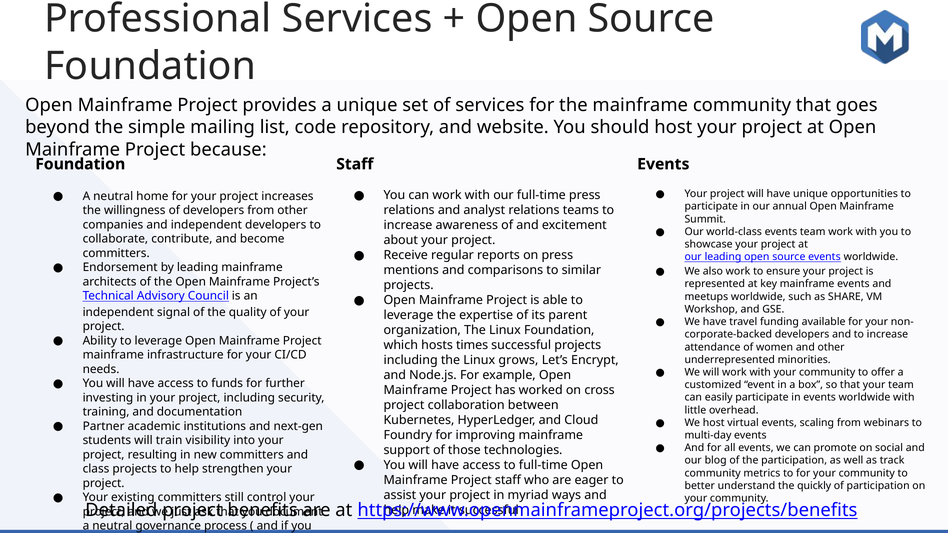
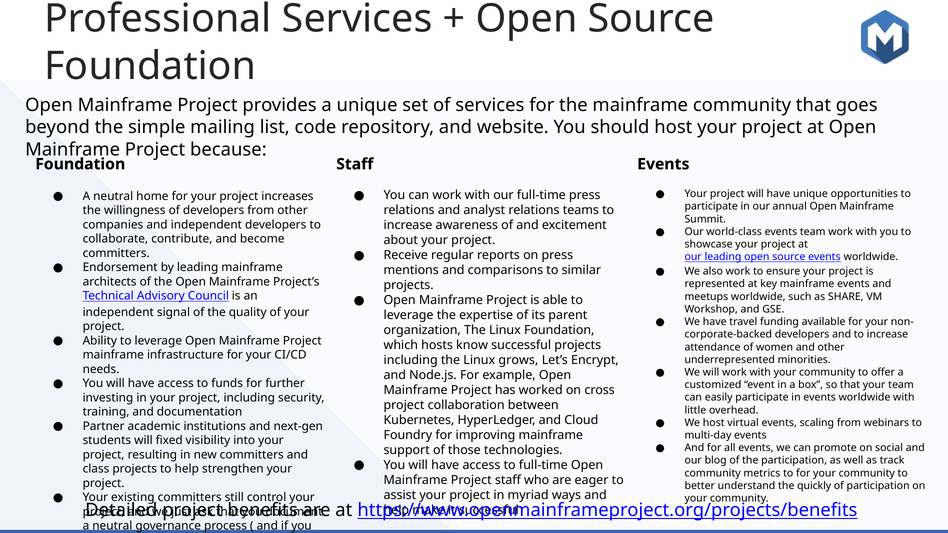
times: times -> know
train: train -> fixed
